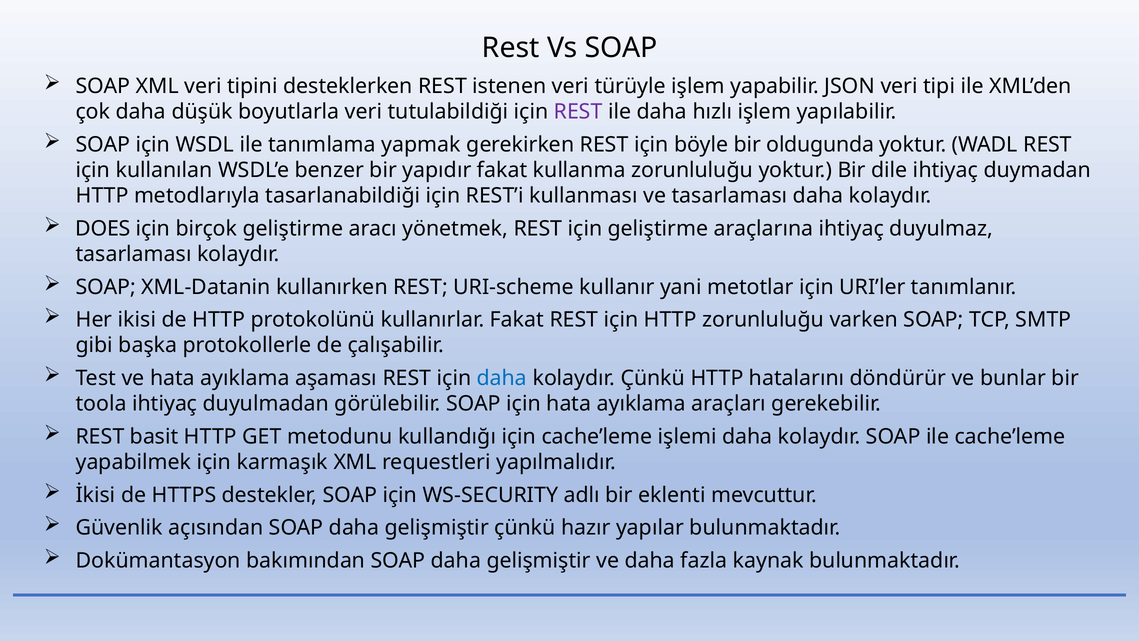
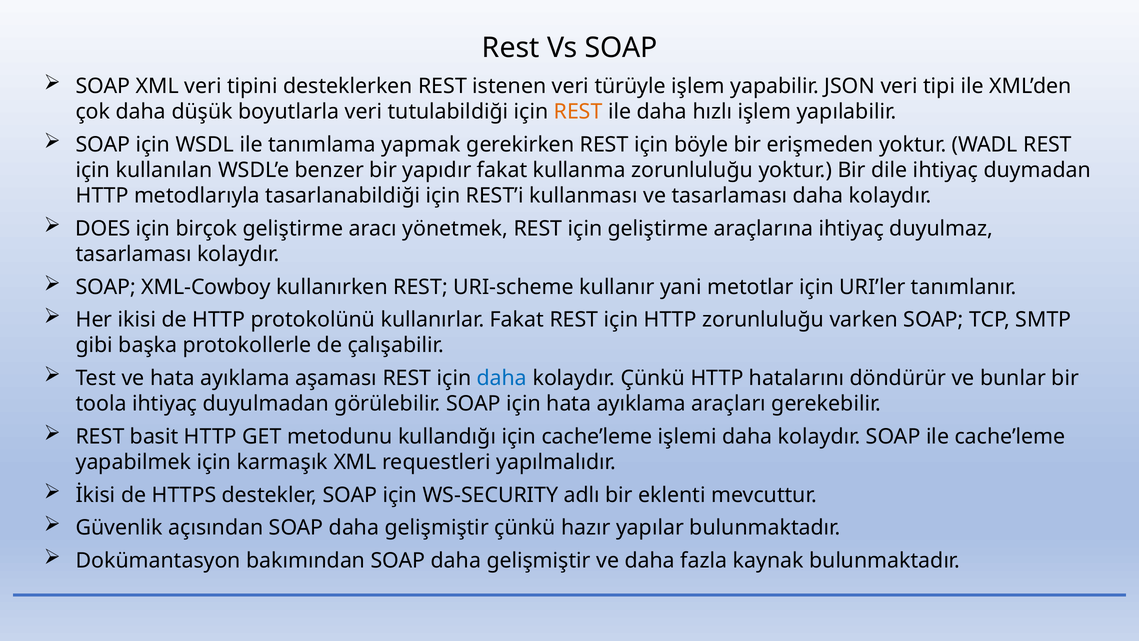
REST at (578, 112) colour: purple -> orange
oldugunda: oldugunda -> erişmeden
XML-Datanin: XML-Datanin -> XML-Cowboy
